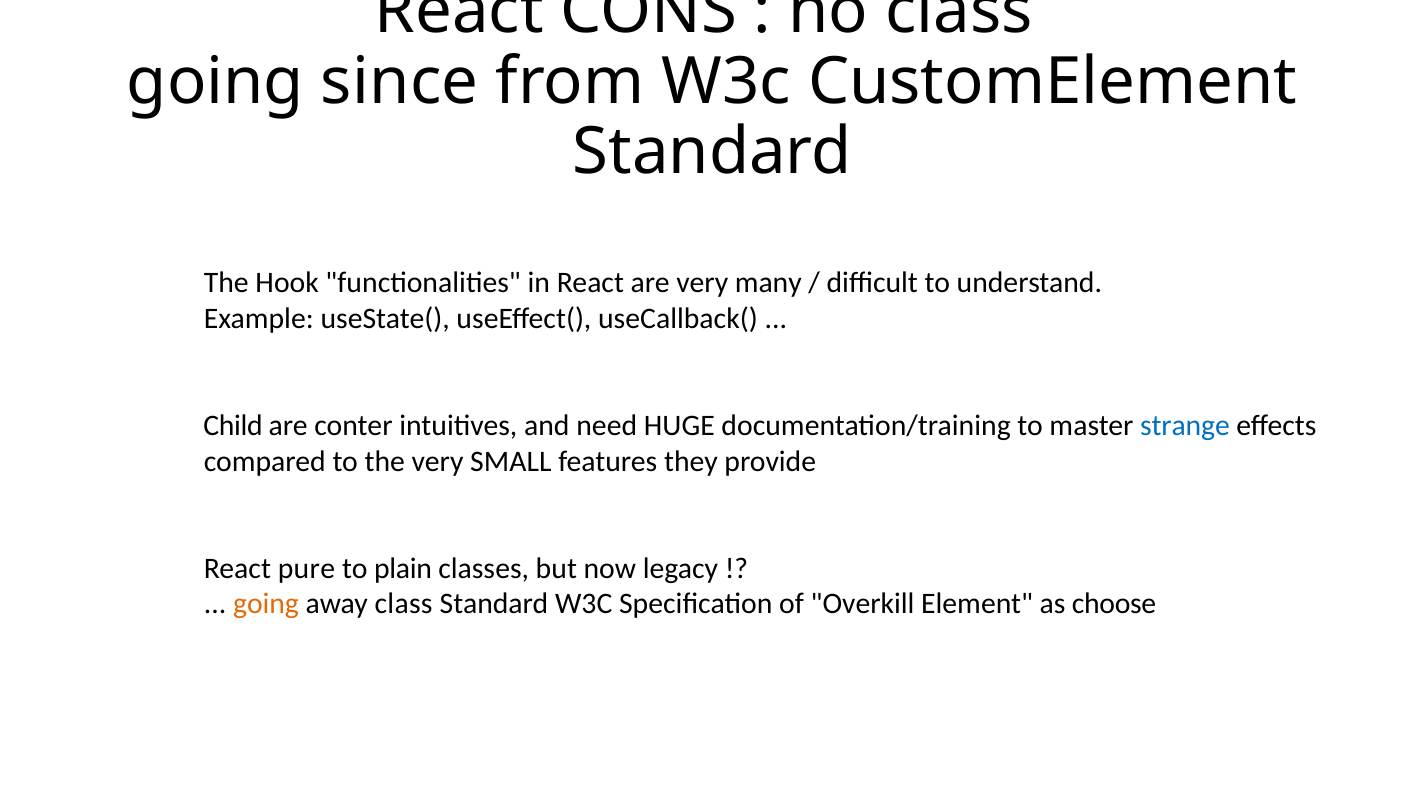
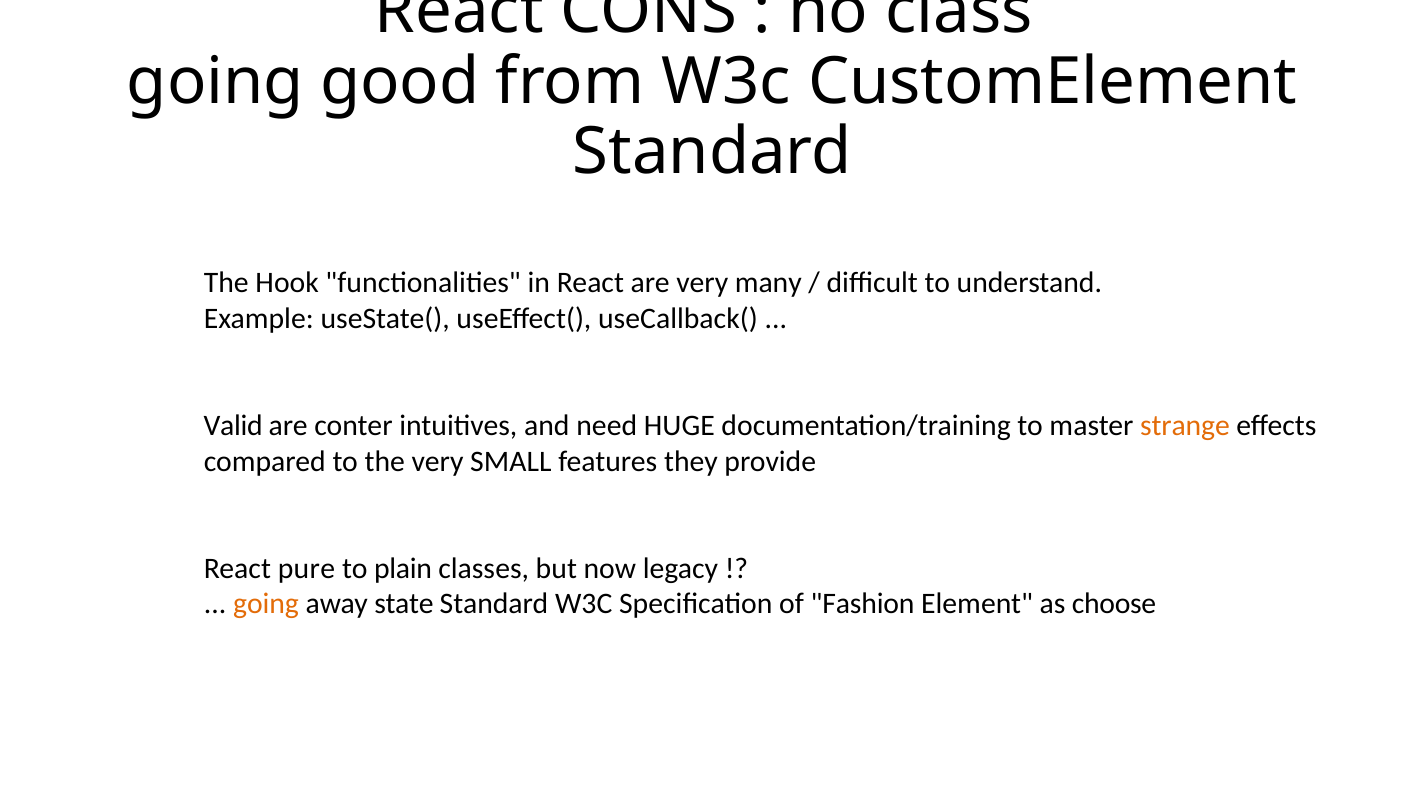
since: since -> good
Child: Child -> Valid
strange colour: blue -> orange
away class: class -> state
Overkill: Overkill -> Fashion
